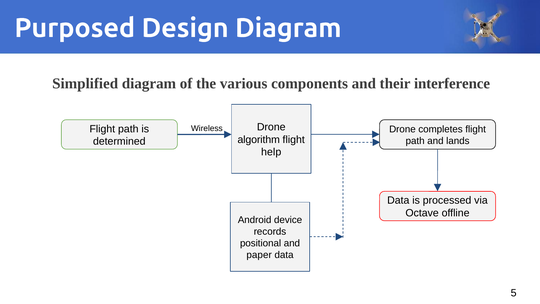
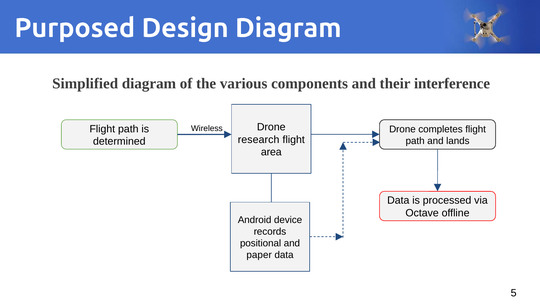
algorithm: algorithm -> research
help: help -> area
